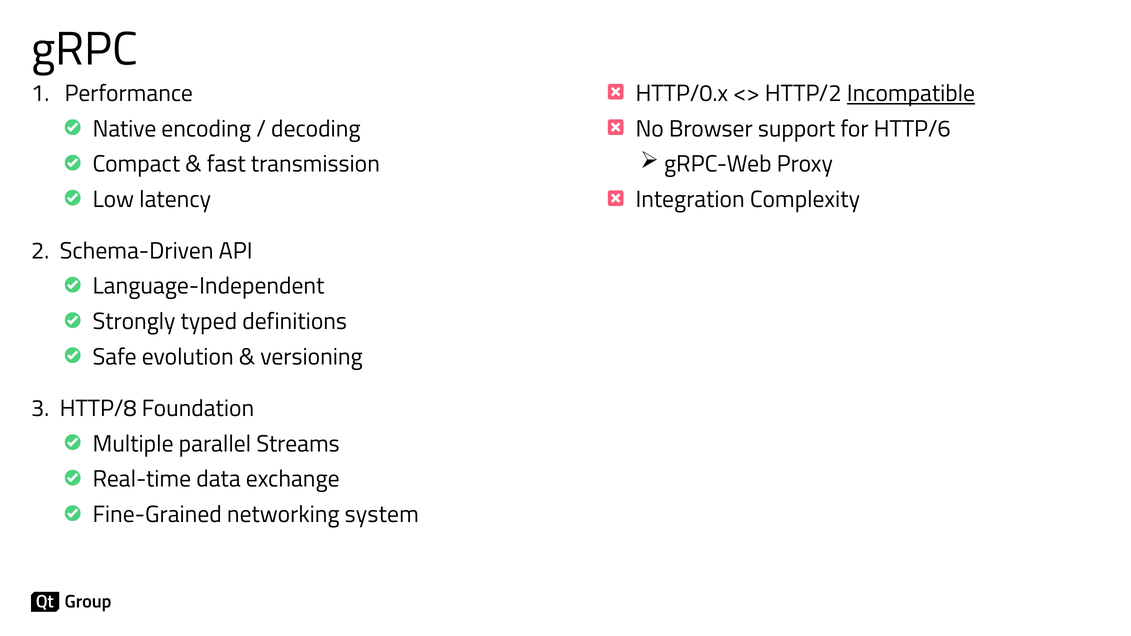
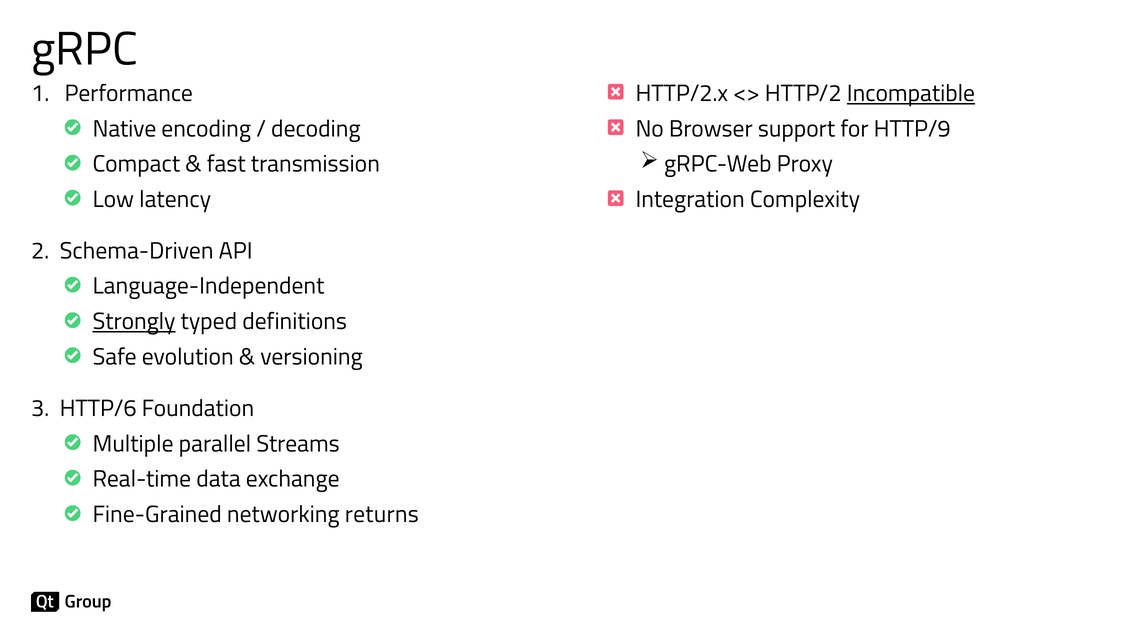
HTTP/0.x: HTTP/0.x -> HTTP/2.x
HTTP/6: HTTP/6 -> HTTP/9
Strongly underline: none -> present
HTTP/8: HTTP/8 -> HTTP/6
system: system -> returns
